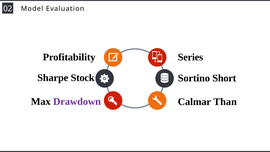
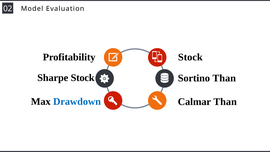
Profitability Series: Series -> Stock
Sortino Short: Short -> Than
Drawdown colour: purple -> blue
